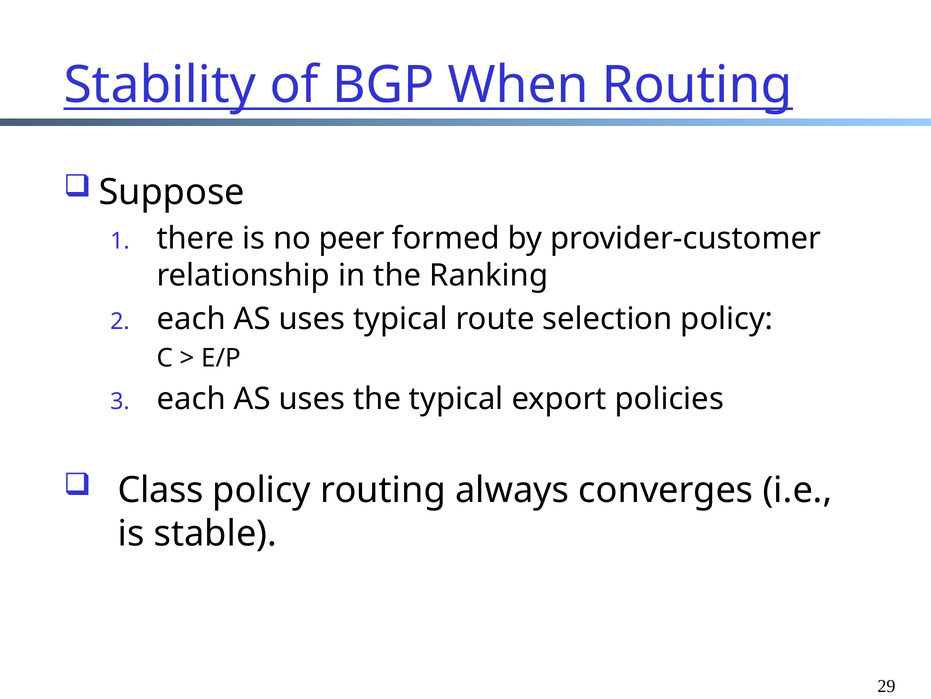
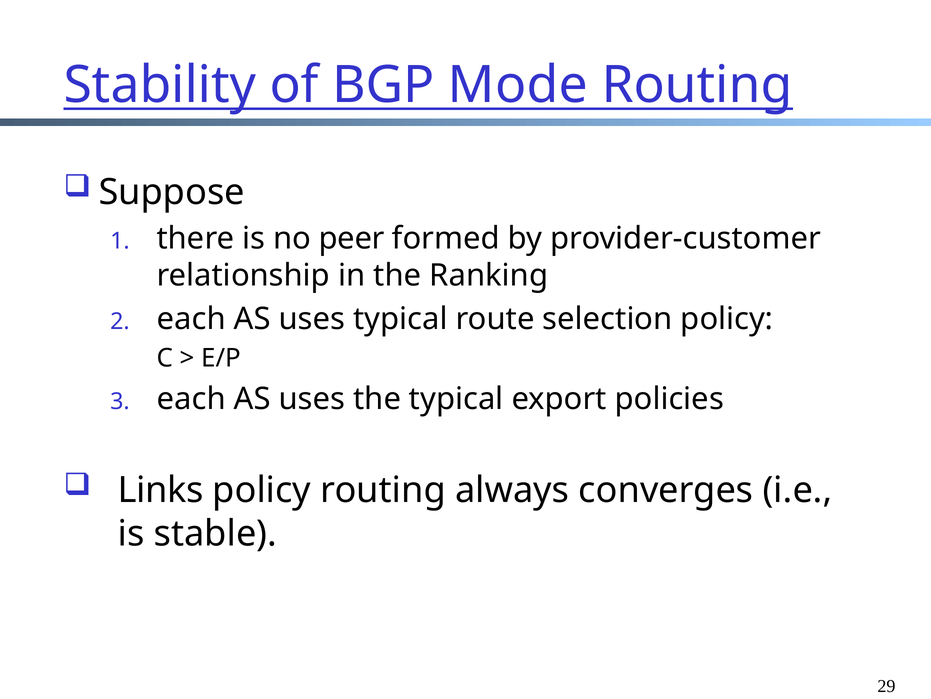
When: When -> Mode
Class: Class -> Links
